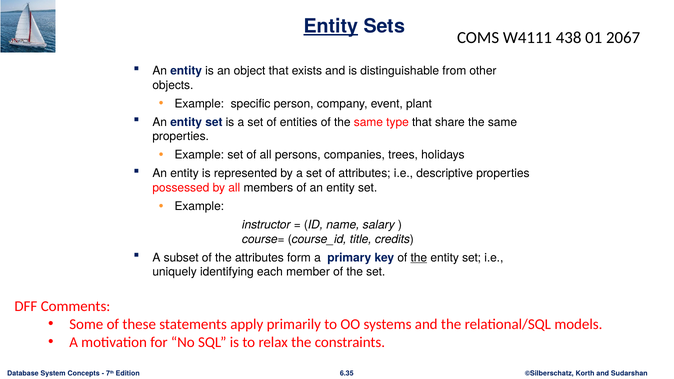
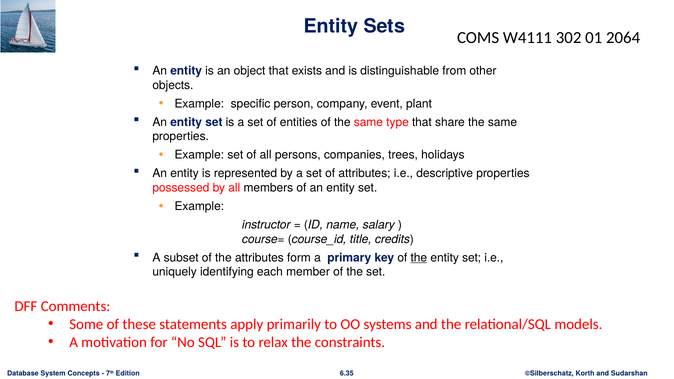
Entity at (331, 26) underline: present -> none
438: 438 -> 302
2067: 2067 -> 2064
